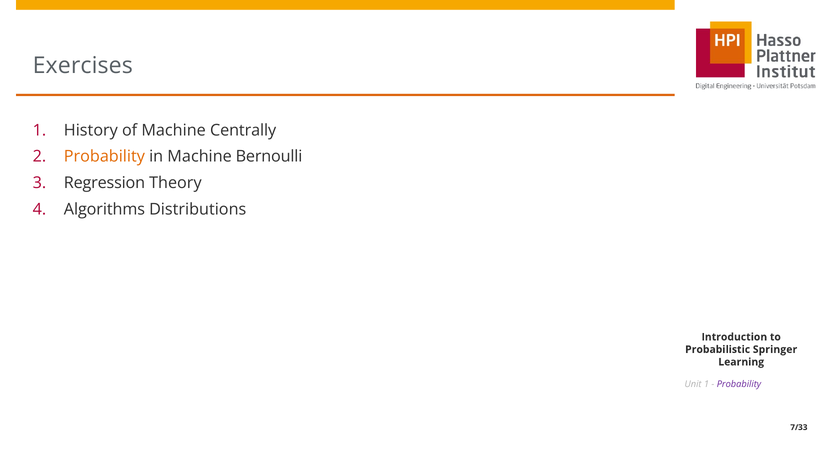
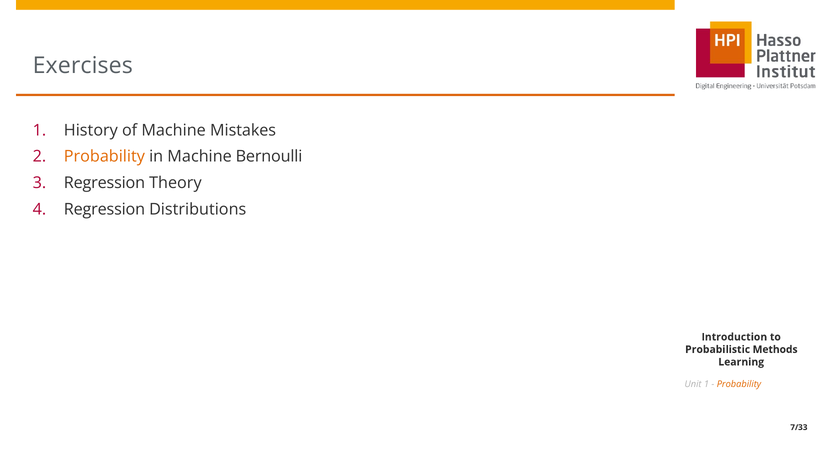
Centrally: Centrally -> Mistakes
Algorithms at (104, 209): Algorithms -> Regression
Springer: Springer -> Methods
Probability at (739, 384) colour: purple -> orange
